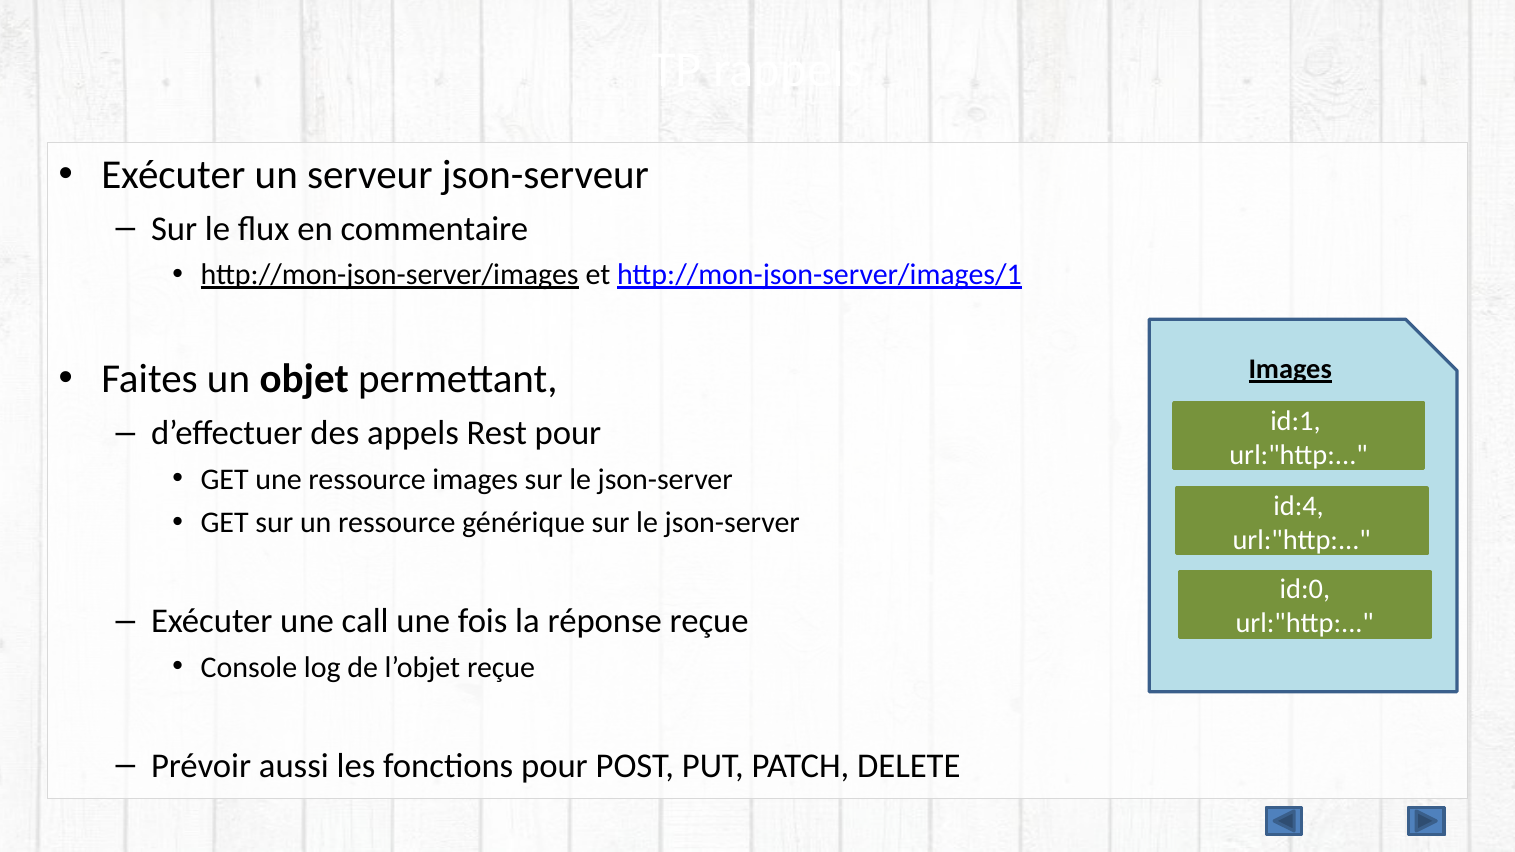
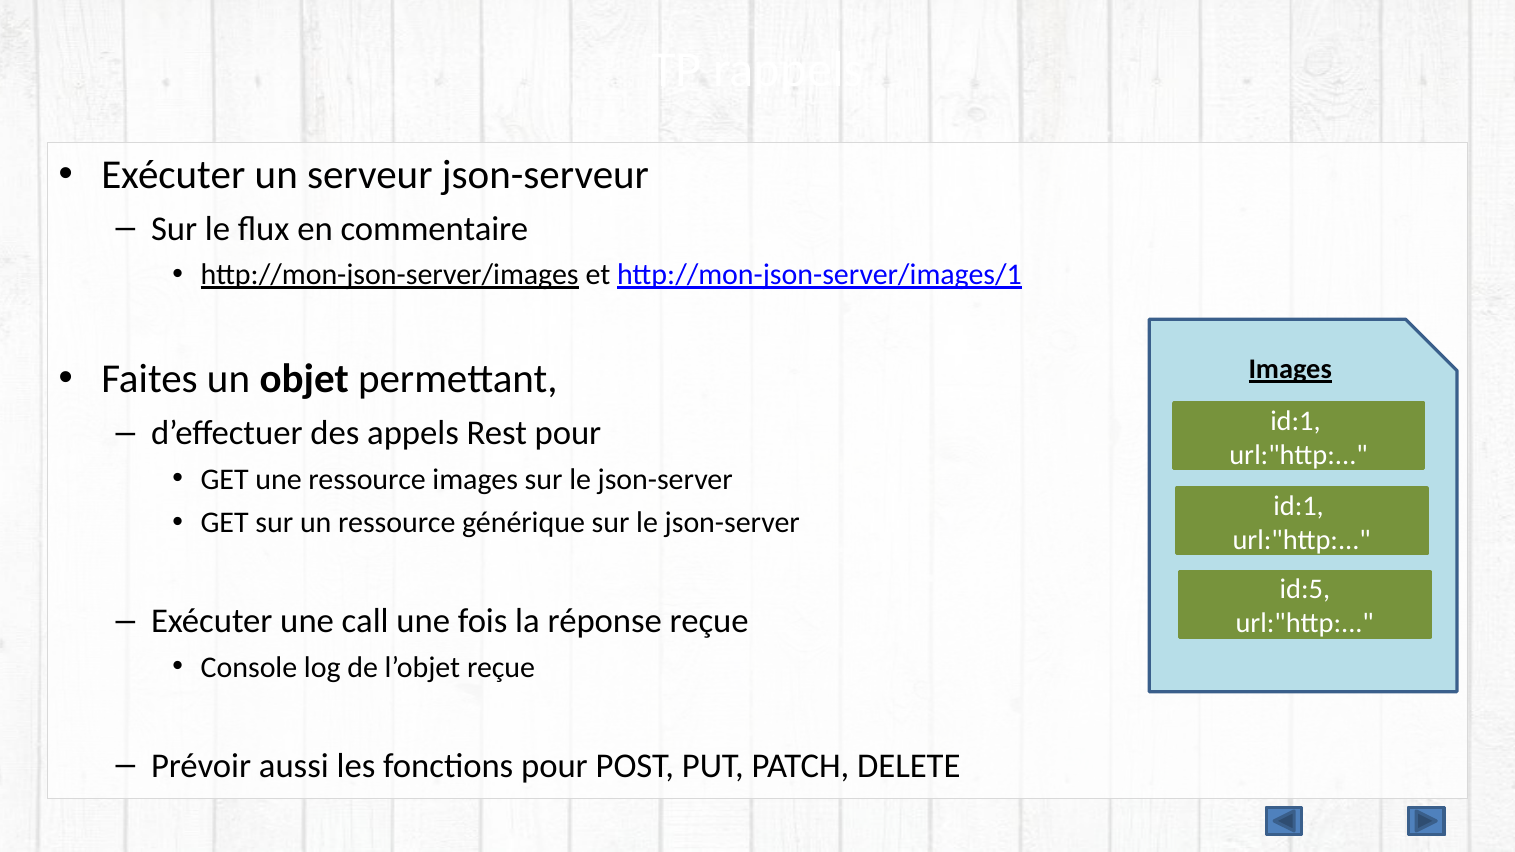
id:4 at (1299, 506): id:4 -> id:1
id:0: id:0 -> id:5
